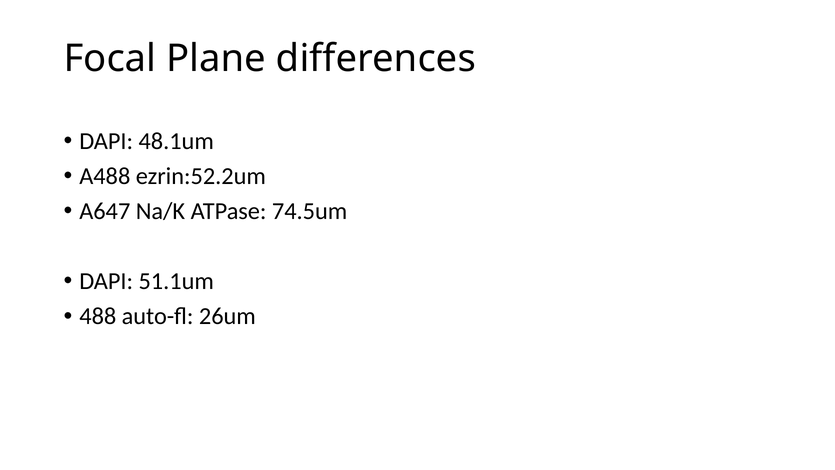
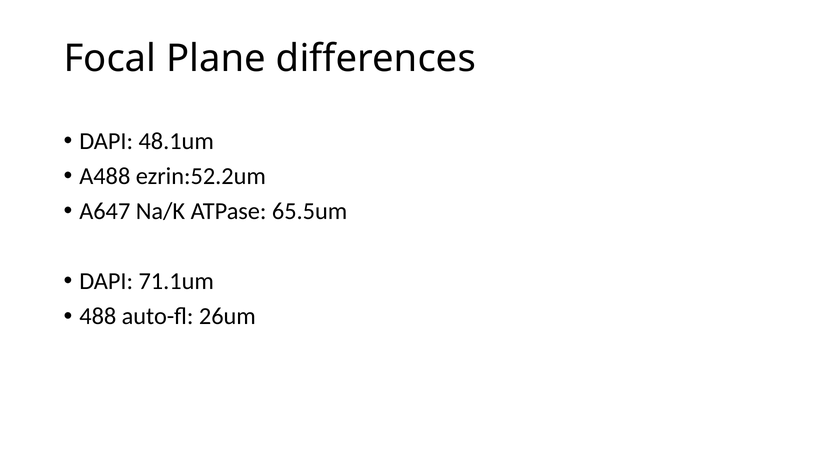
74.5um: 74.5um -> 65.5um
51.1um: 51.1um -> 71.1um
